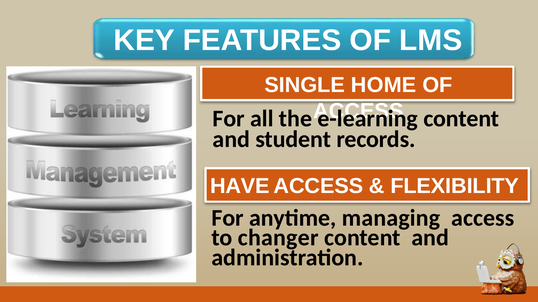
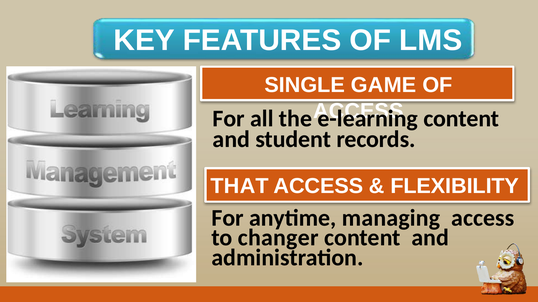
HOME: HOME -> GAME
HAVE: HAVE -> THAT
